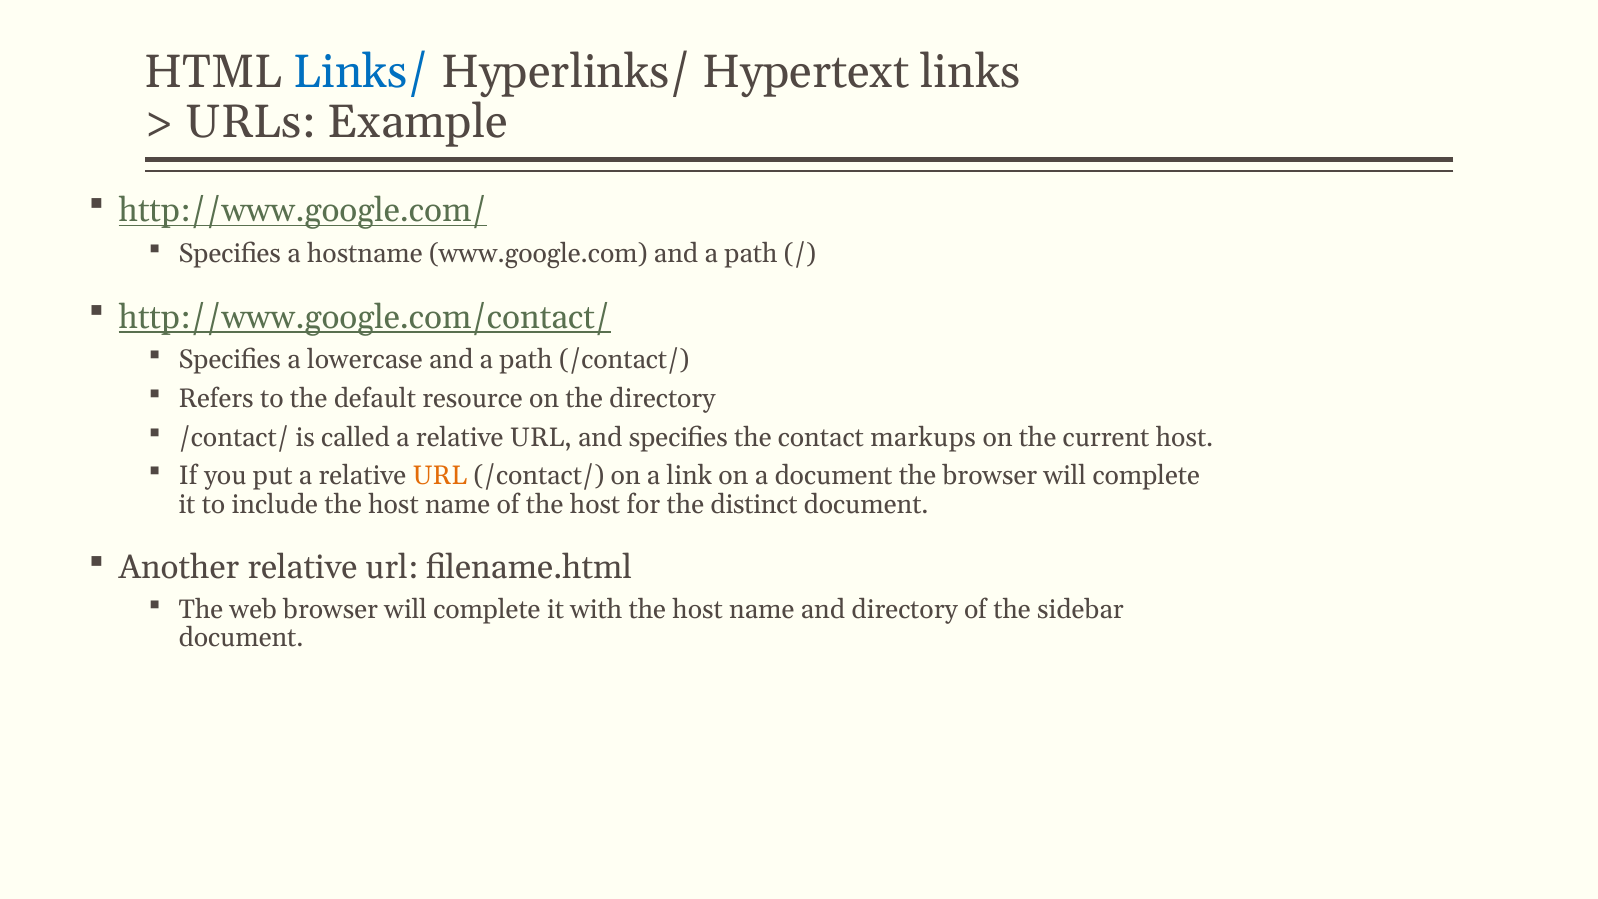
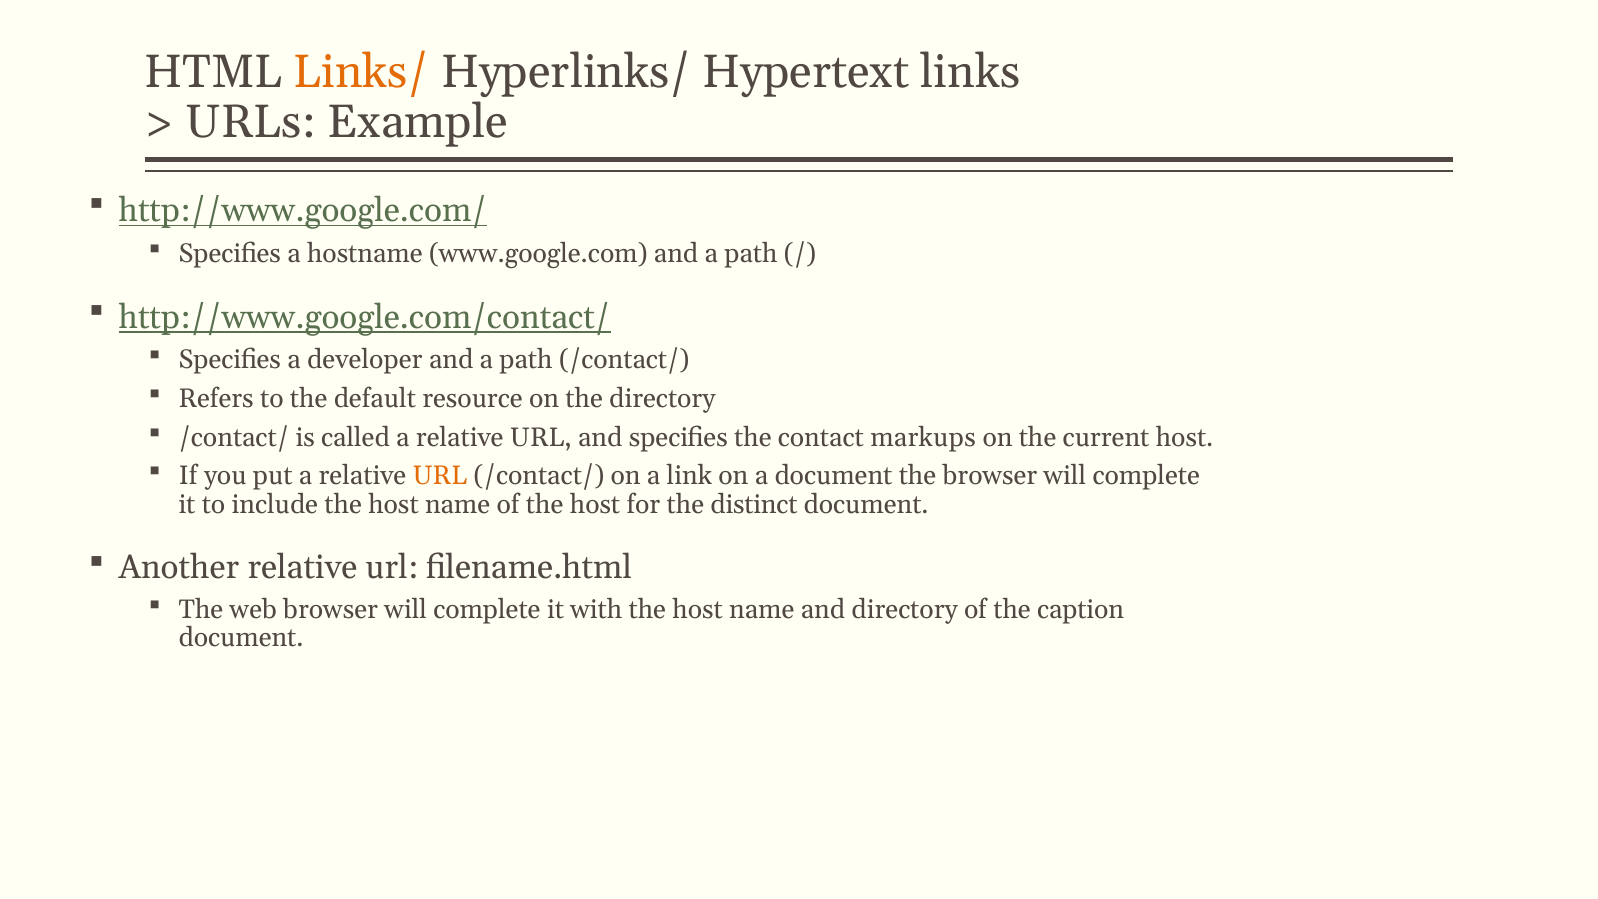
Links/ colour: blue -> orange
lowercase: lowercase -> developer
sidebar: sidebar -> caption
